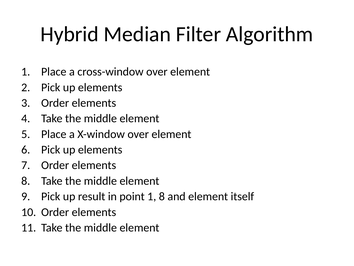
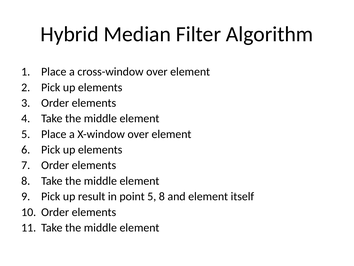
point 1: 1 -> 5
